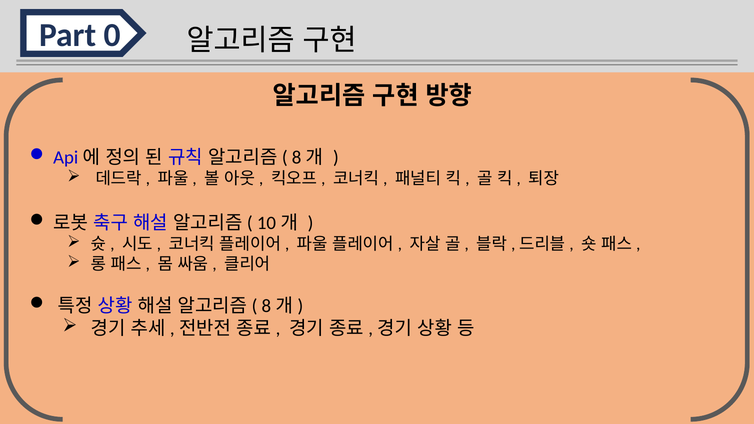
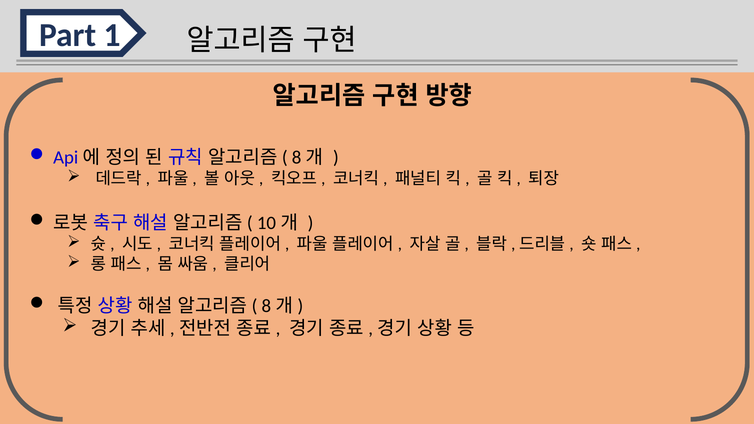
0: 0 -> 1
